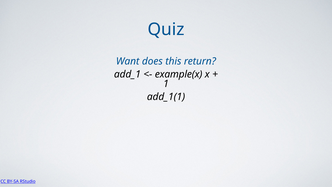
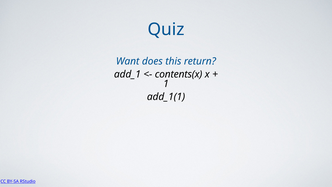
example(x: example(x -> contents(x
